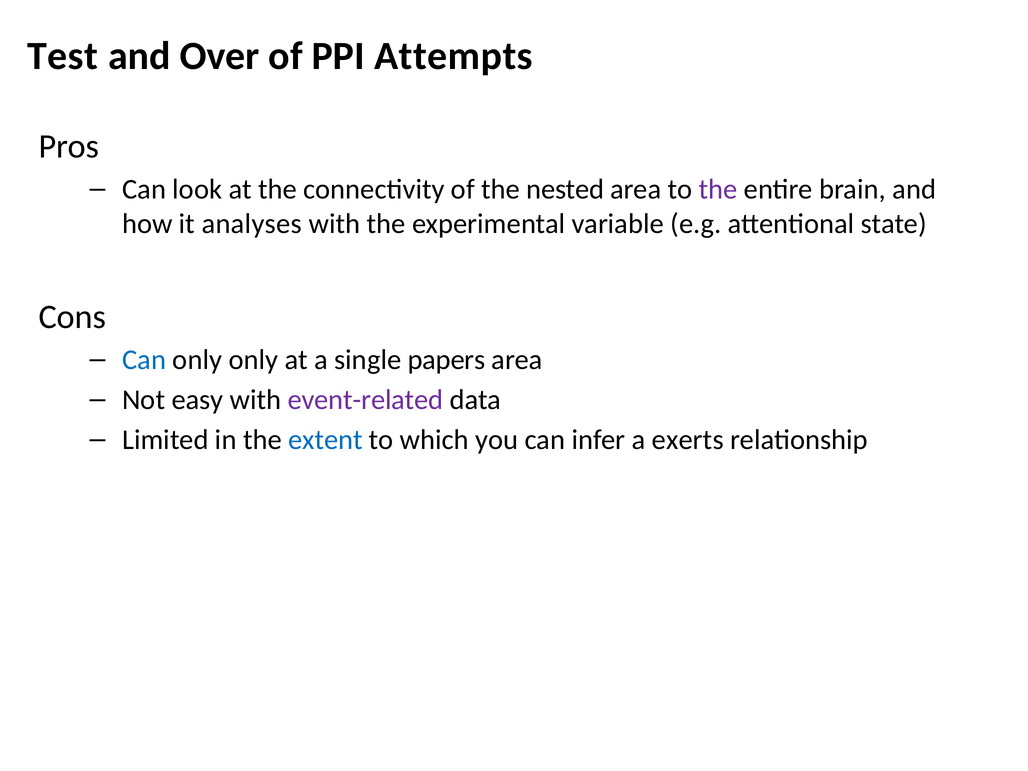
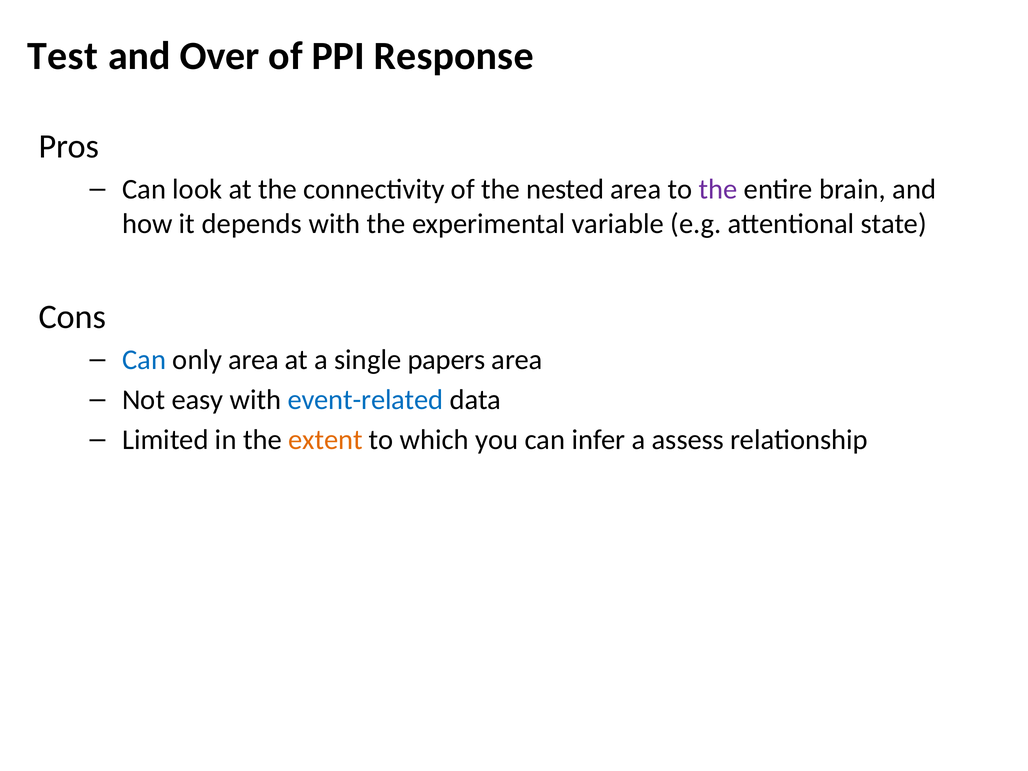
Attempts: Attempts -> Response
analyses: analyses -> depends
only only: only -> area
event-related colour: purple -> blue
extent colour: blue -> orange
exerts: exerts -> assess
